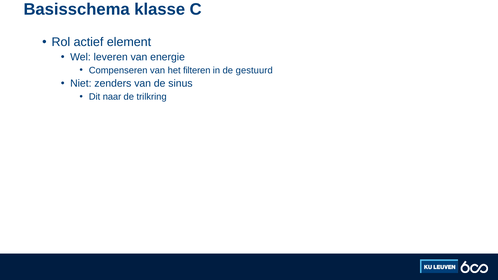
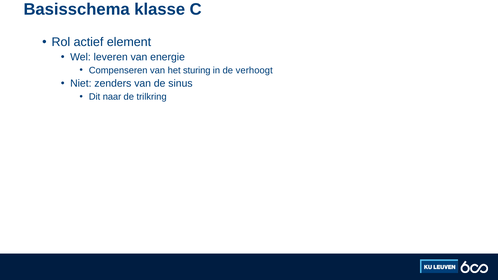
filteren: filteren -> sturing
gestuurd: gestuurd -> verhoogt
